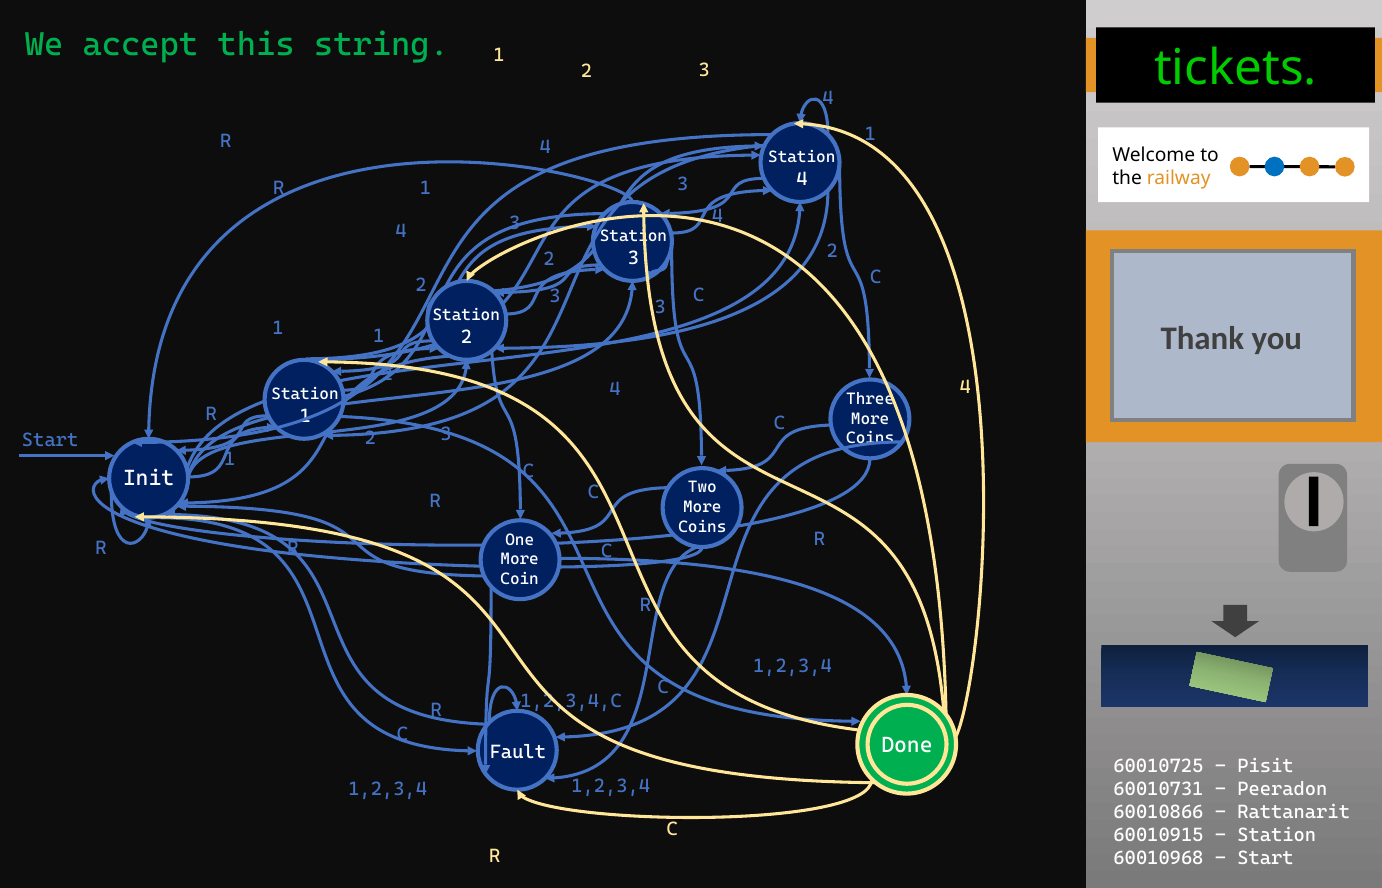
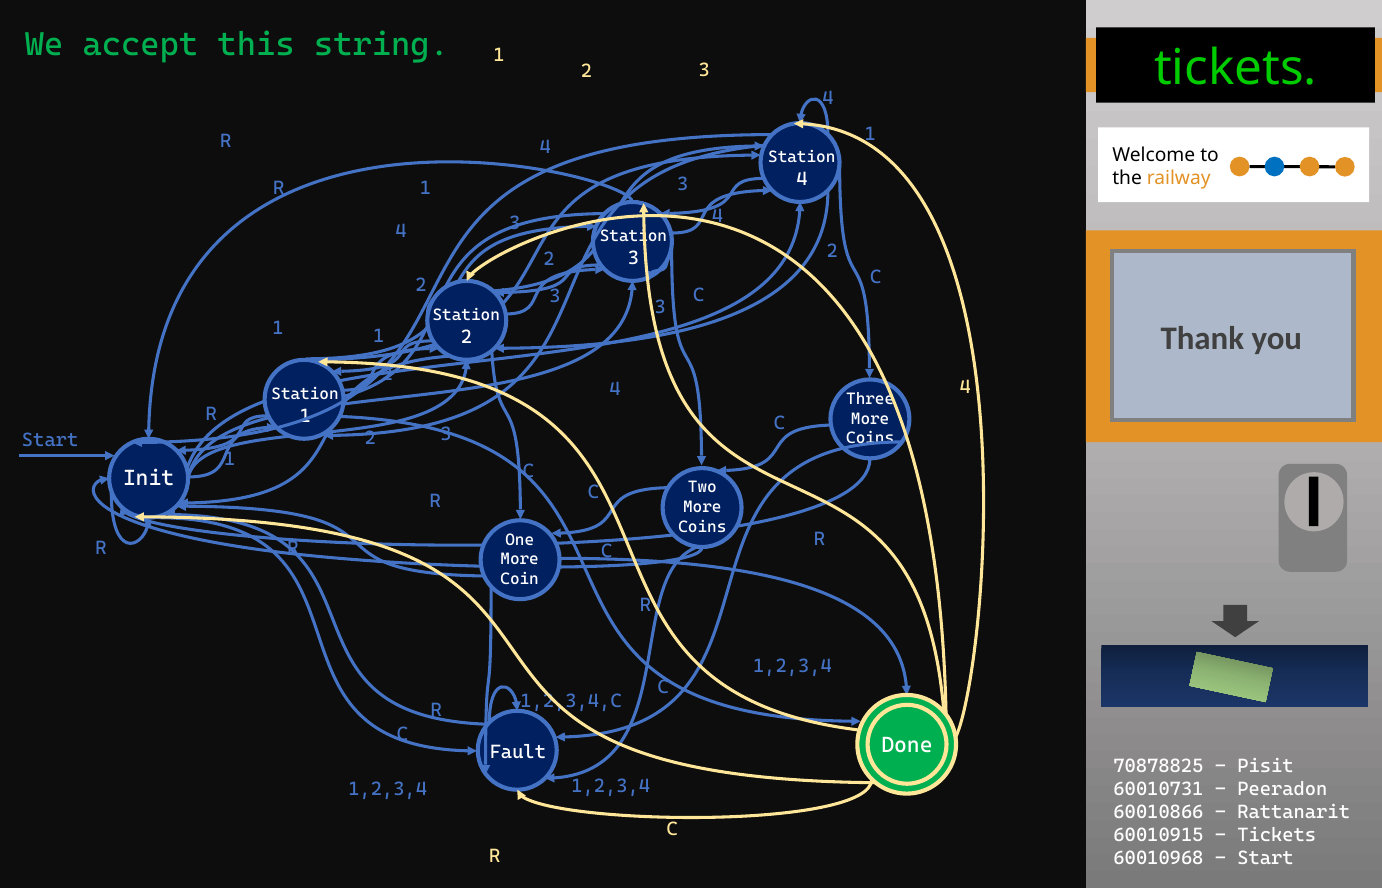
60010725: 60010725 -> 70878825
Station at (1277, 835): Station -> Tickets
